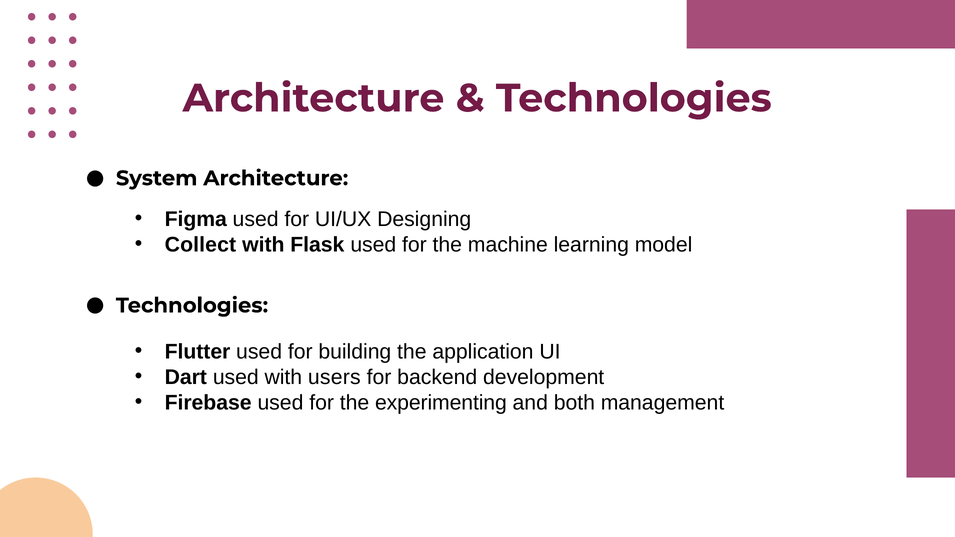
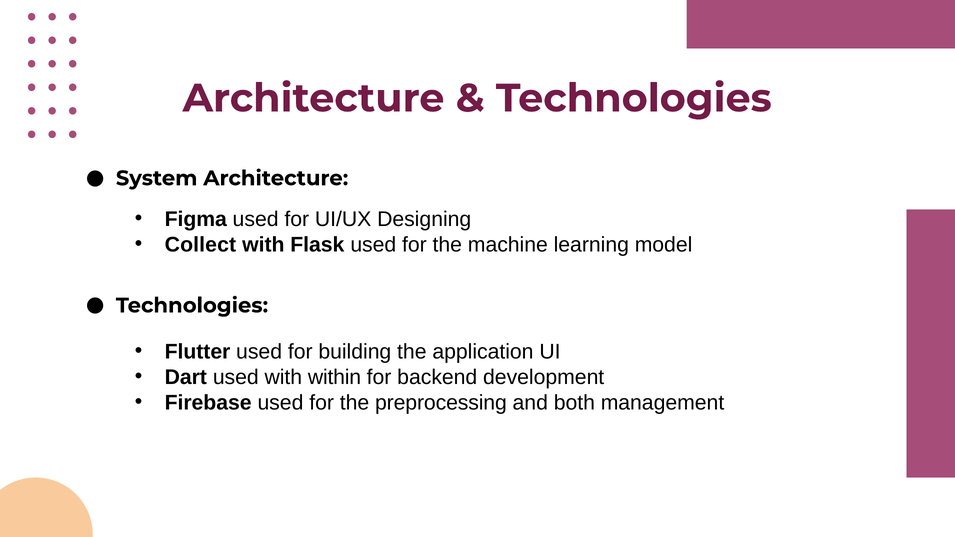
users: users -> within
experimenting: experimenting -> preprocessing
